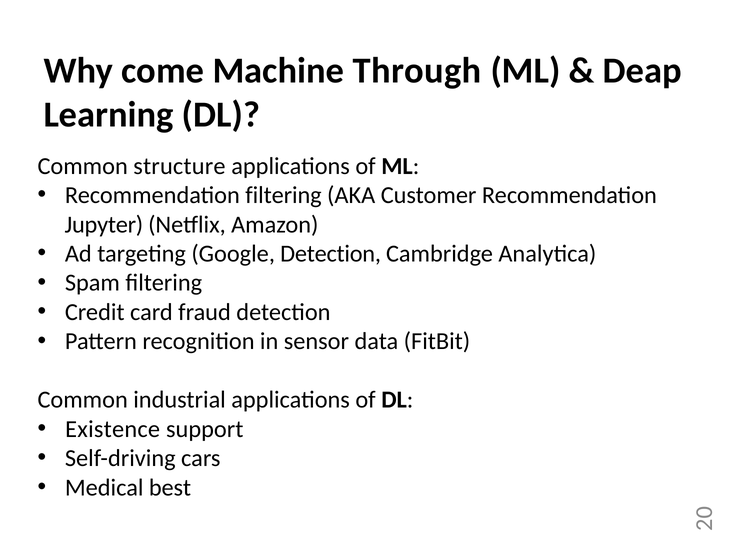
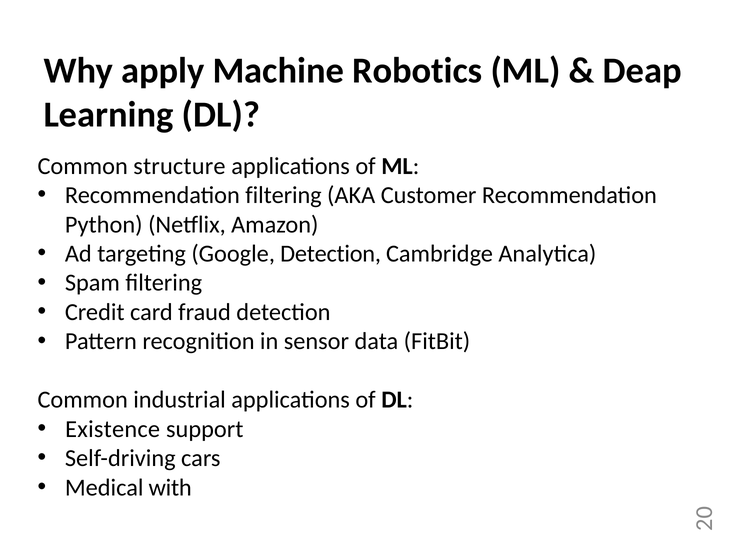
come: come -> apply
Through: Through -> Robotics
Jupyter: Jupyter -> Python
best: best -> with
